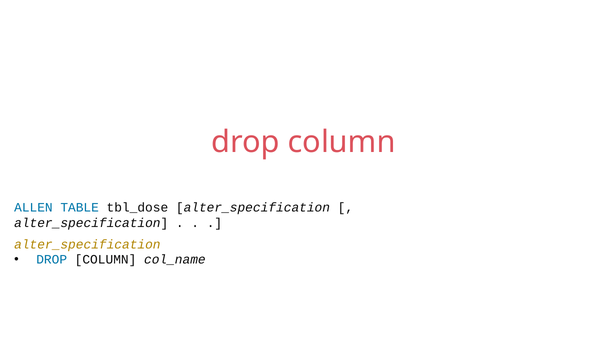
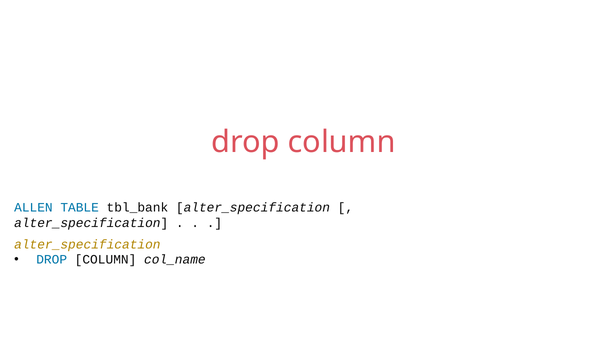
tbl_dose: tbl_dose -> tbl_bank
